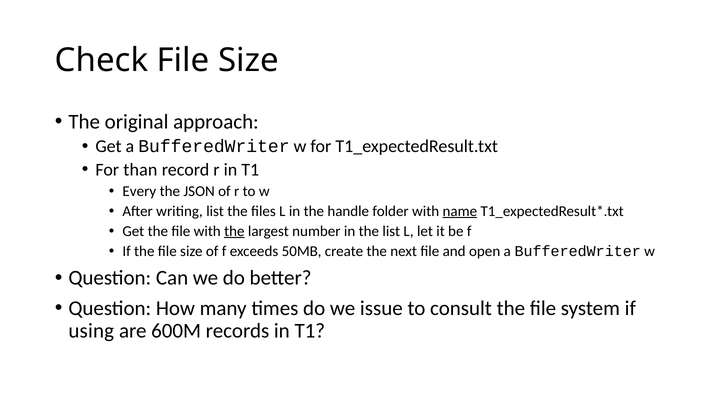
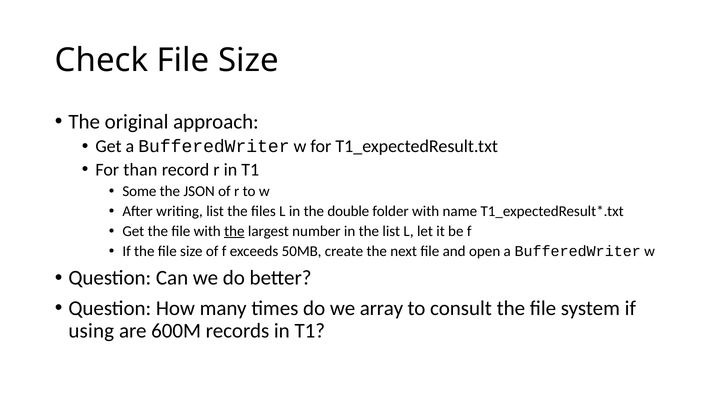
Every: Every -> Some
handle: handle -> double
name underline: present -> none
issue: issue -> array
